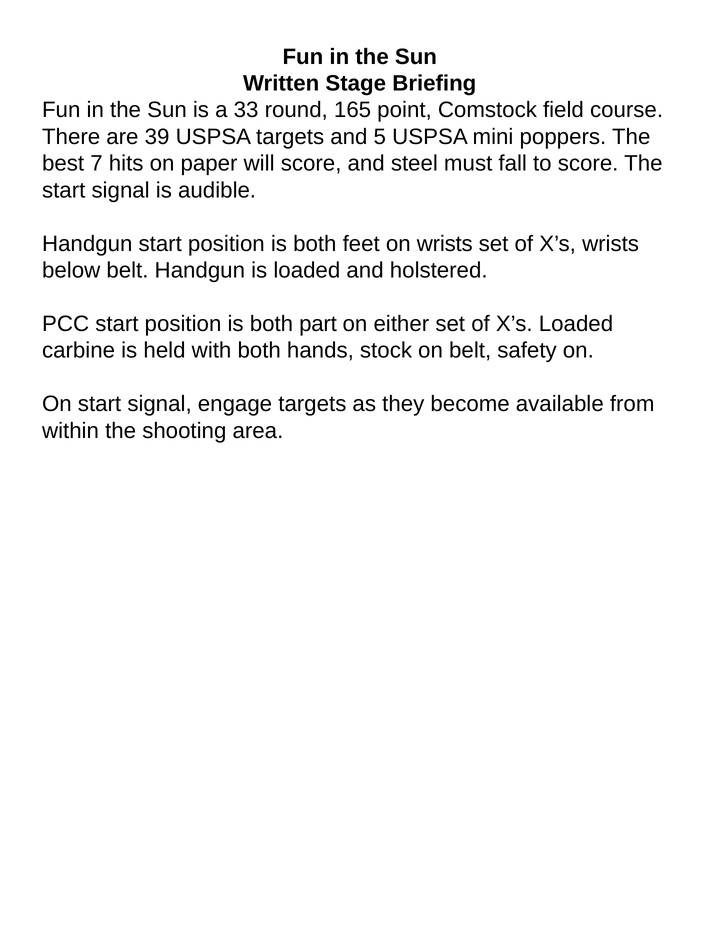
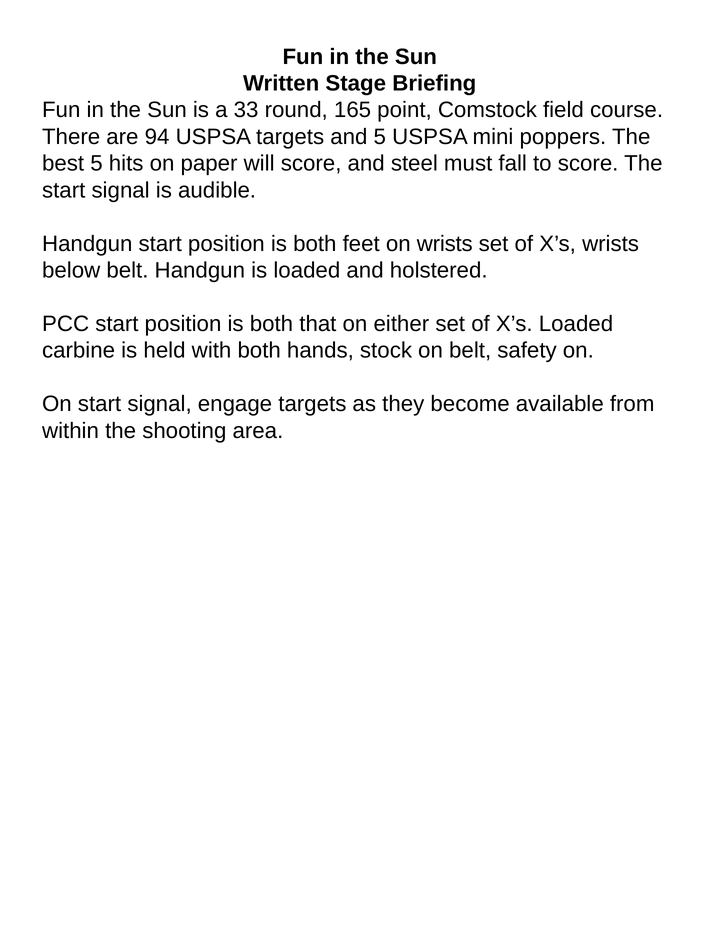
39: 39 -> 94
best 7: 7 -> 5
part: part -> that
